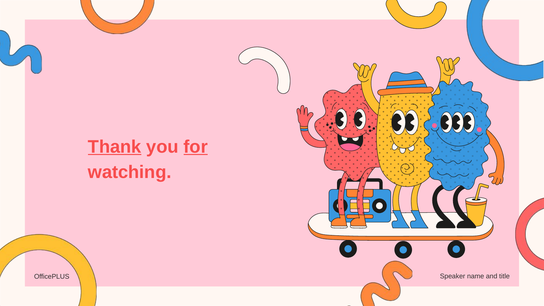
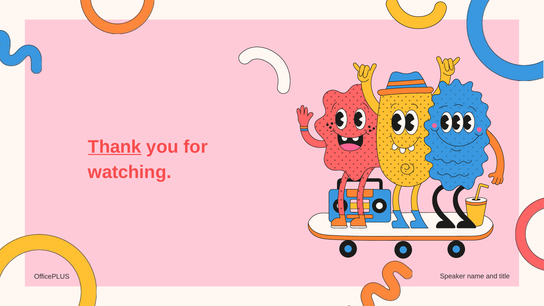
for underline: present -> none
